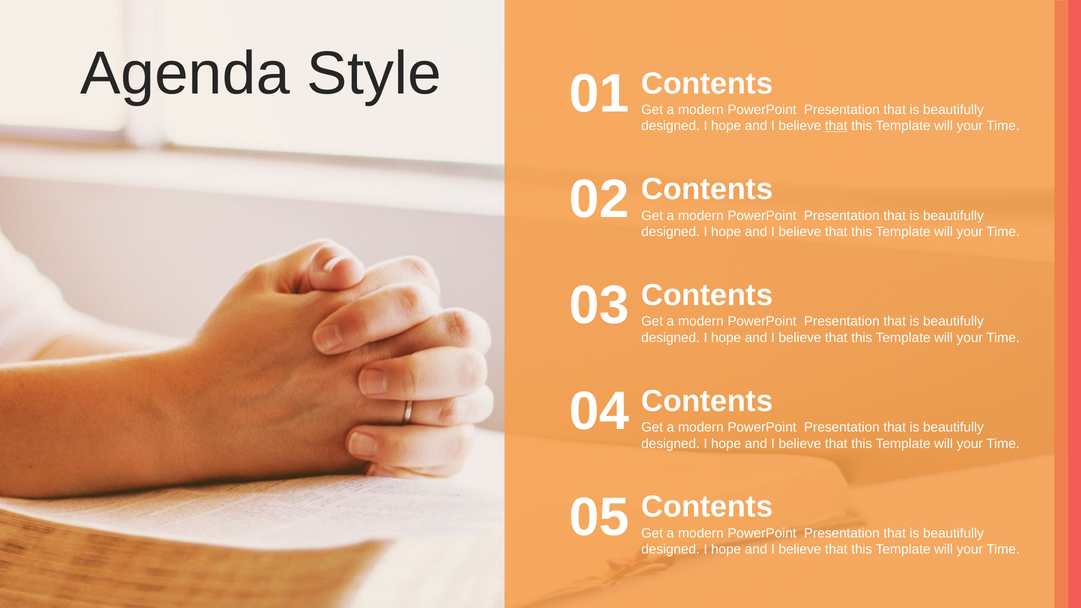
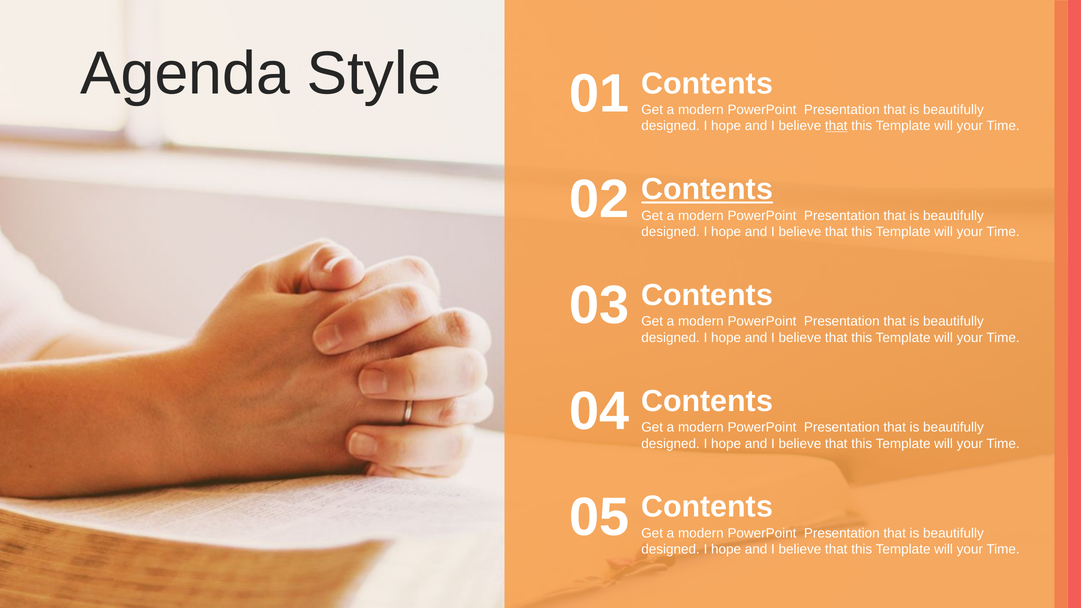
Contents at (707, 189) underline: none -> present
